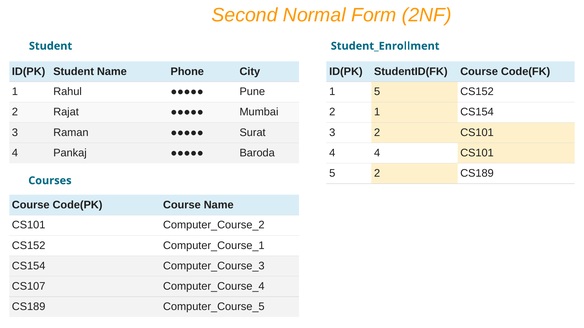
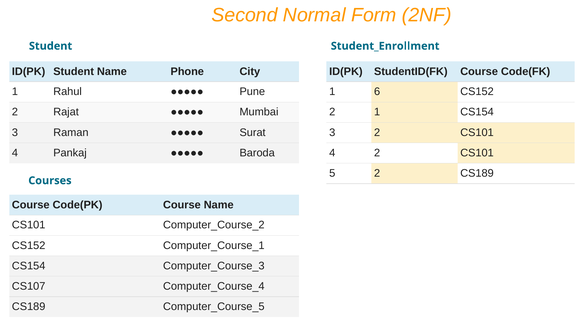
1 5: 5 -> 6
4 4: 4 -> 2
